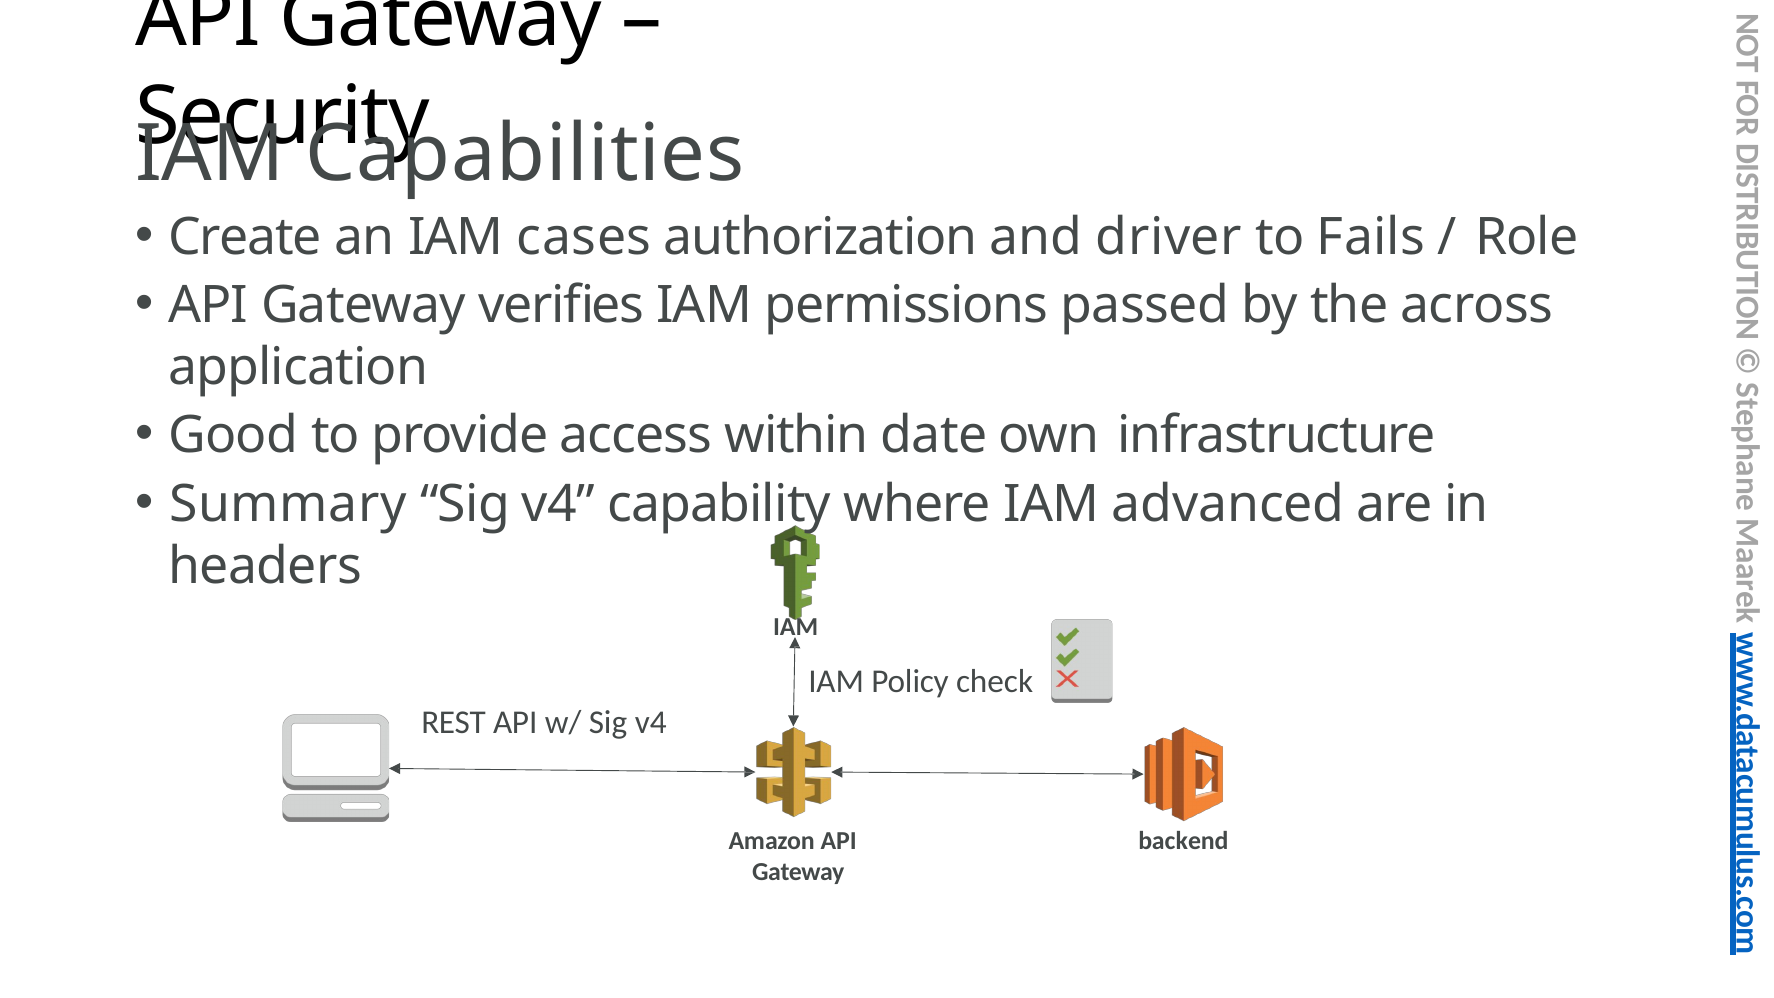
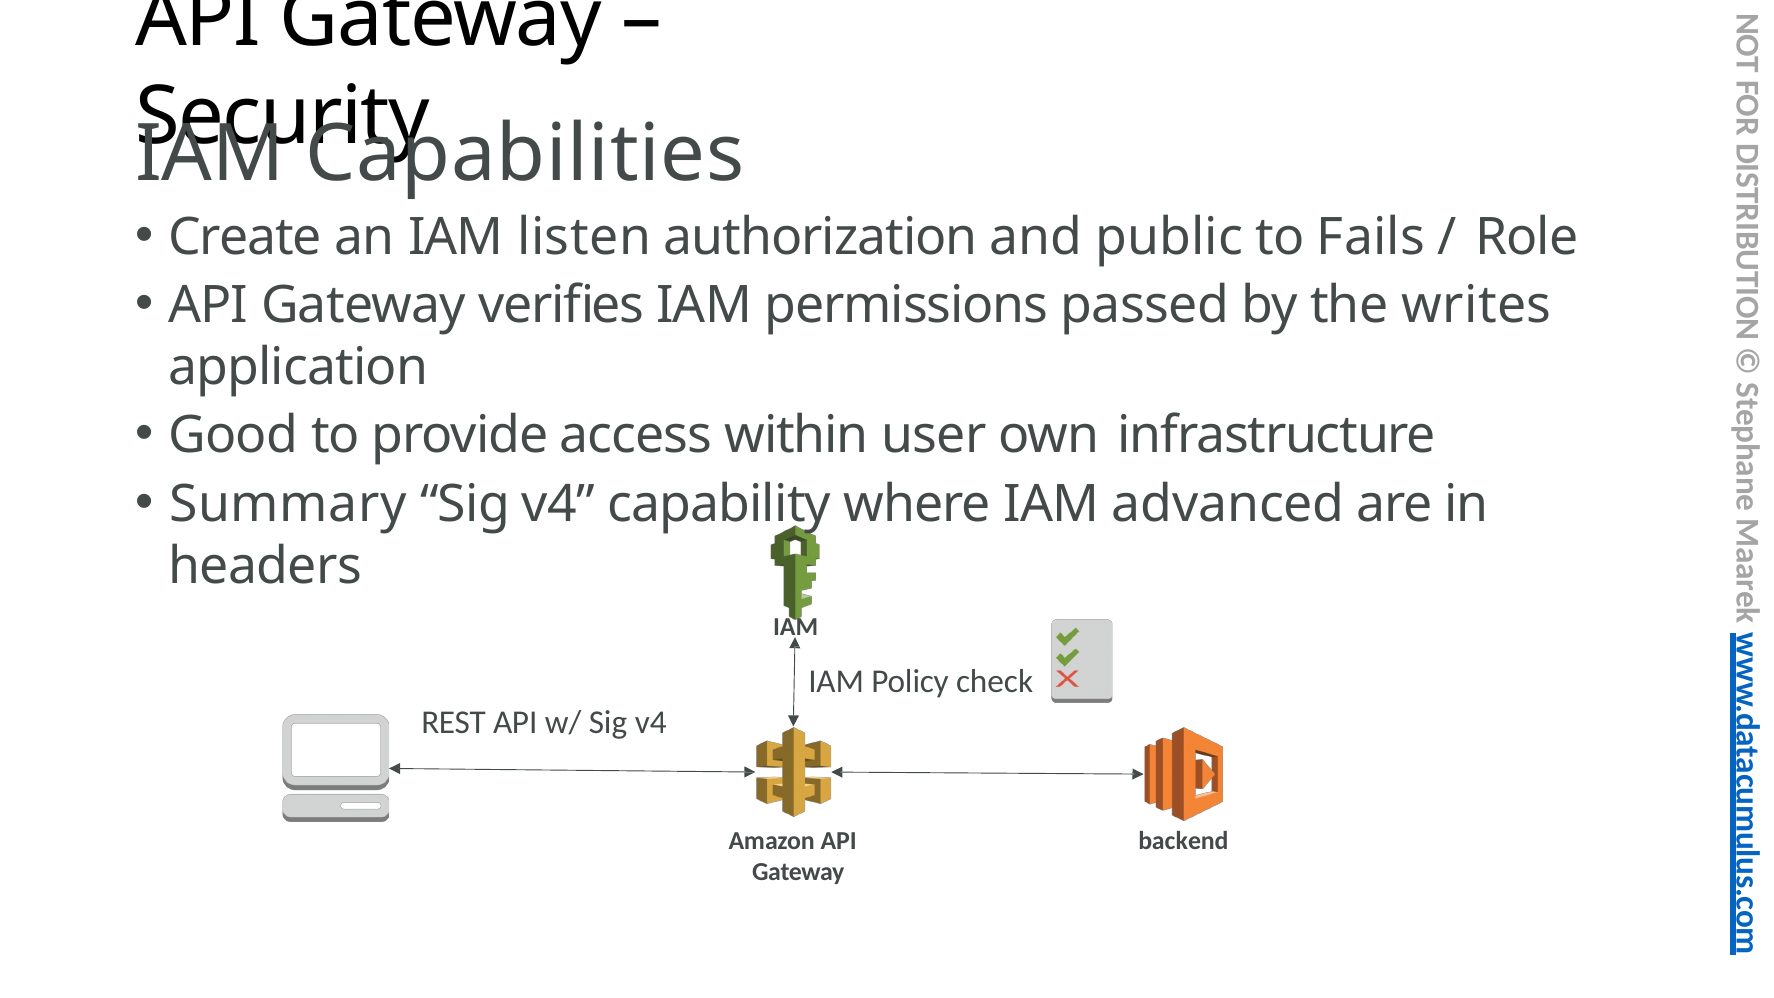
cases: cases -> listen
driver: driver -> public
across: across -> writes
date: date -> user
